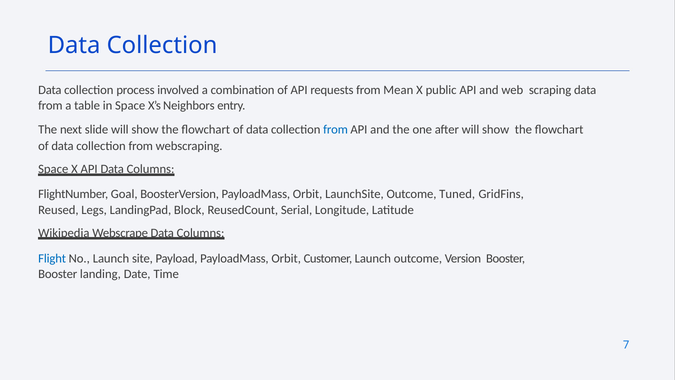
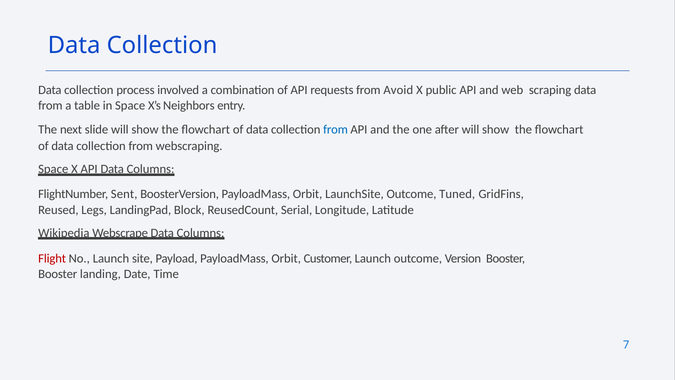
Mean: Mean -> Avoid
Goal: Goal -> Sent
Flight colour: blue -> red
